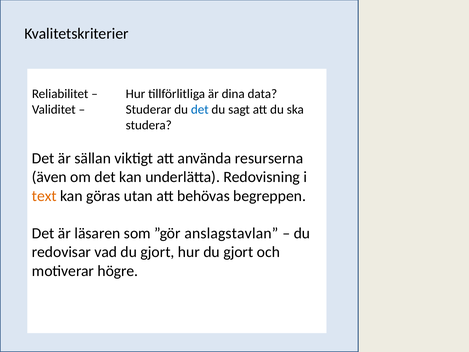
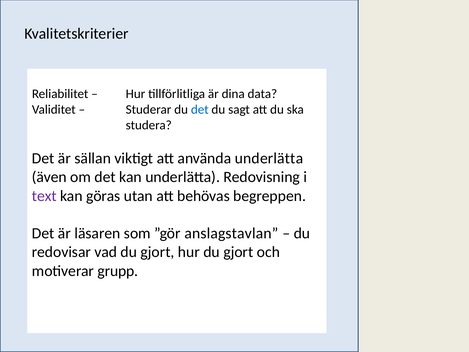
använda resurserna: resurserna -> underlätta
text colour: orange -> purple
högre: högre -> grupp
